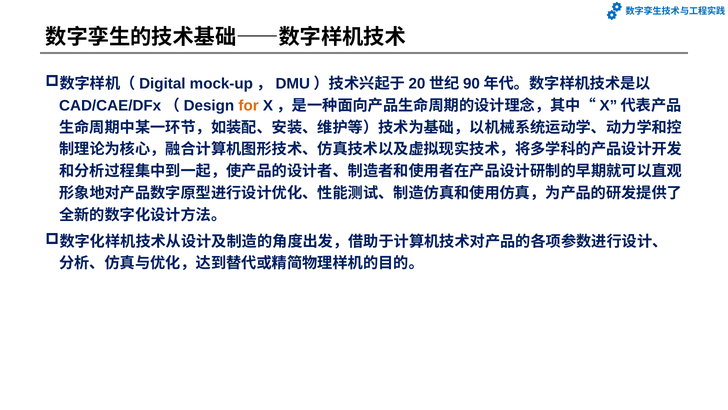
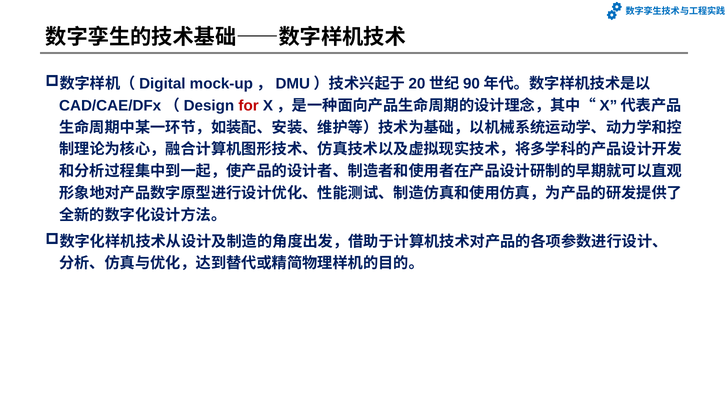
for colour: orange -> red
